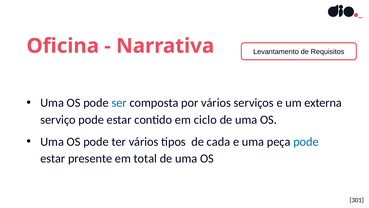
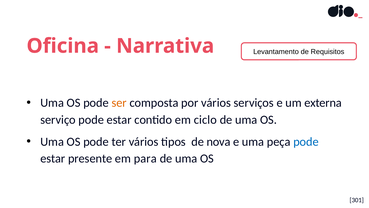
ser colour: blue -> orange
cada: cada -> nova
total: total -> para
